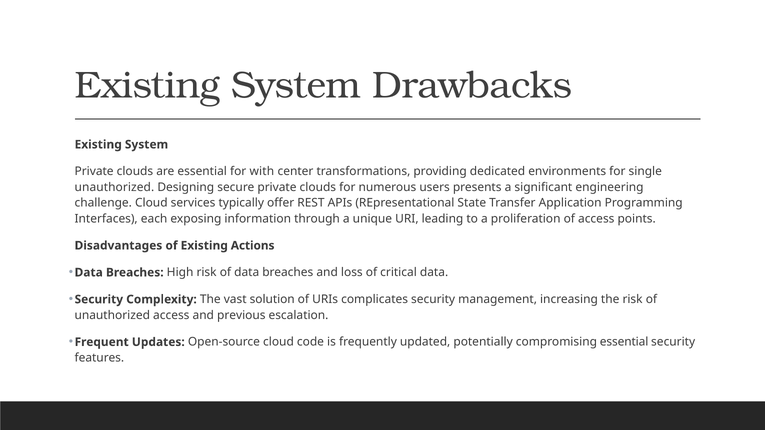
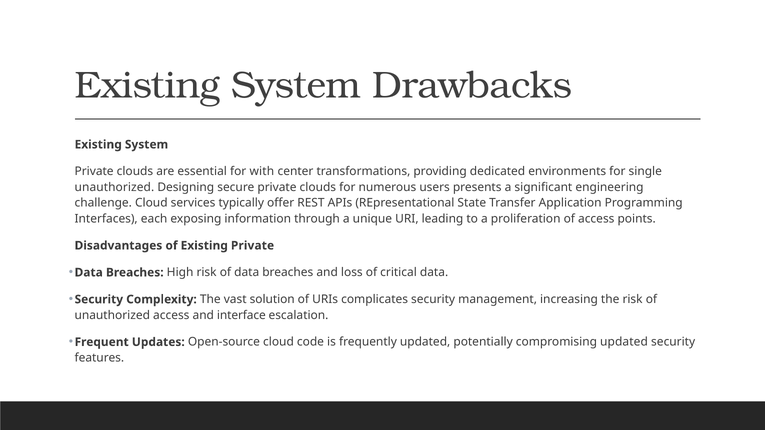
Existing Actions: Actions -> Private
previous: previous -> interface
compromising essential: essential -> updated
